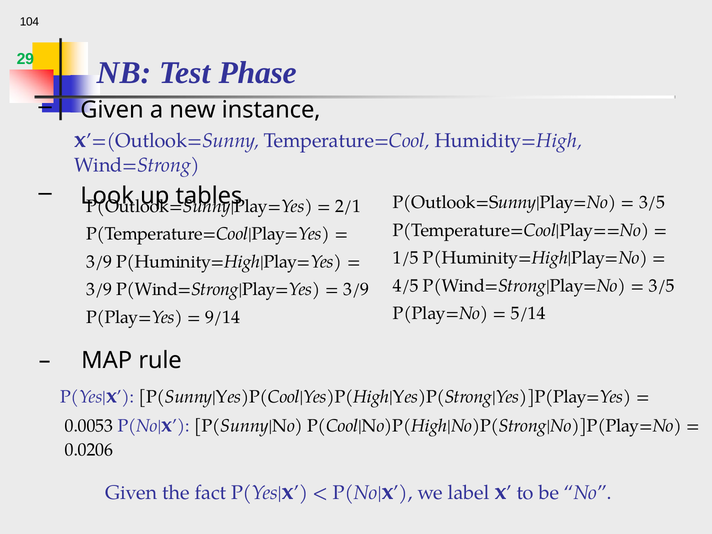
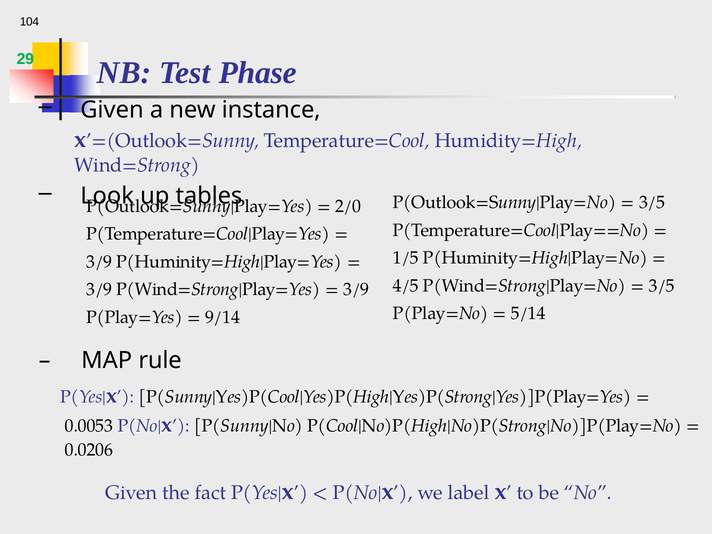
2/1: 2/1 -> 2/0
